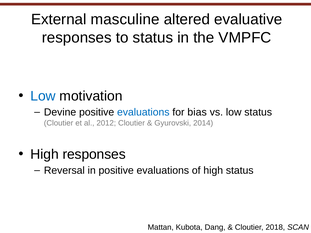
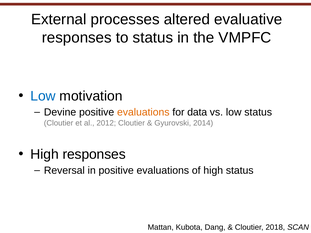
masculine: masculine -> processes
evaluations at (143, 112) colour: blue -> orange
bias: bias -> data
